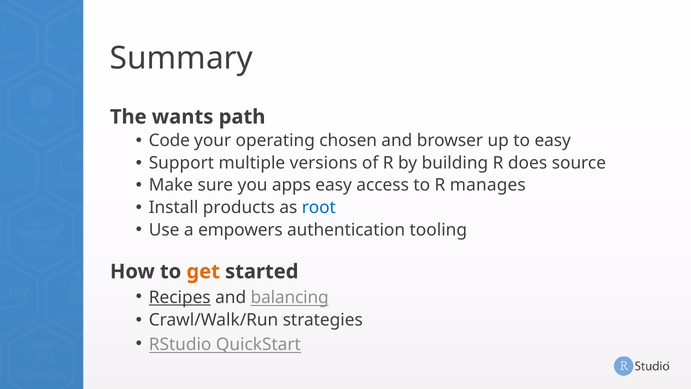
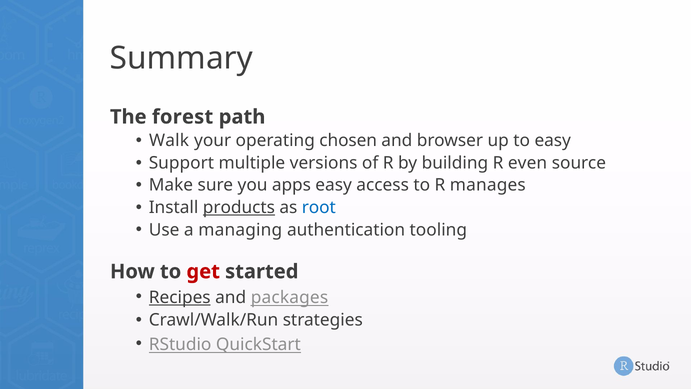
wants: wants -> forest
Code: Code -> Walk
does: does -> even
products underline: none -> present
empowers: empowers -> managing
get colour: orange -> red
balancing: balancing -> packages
